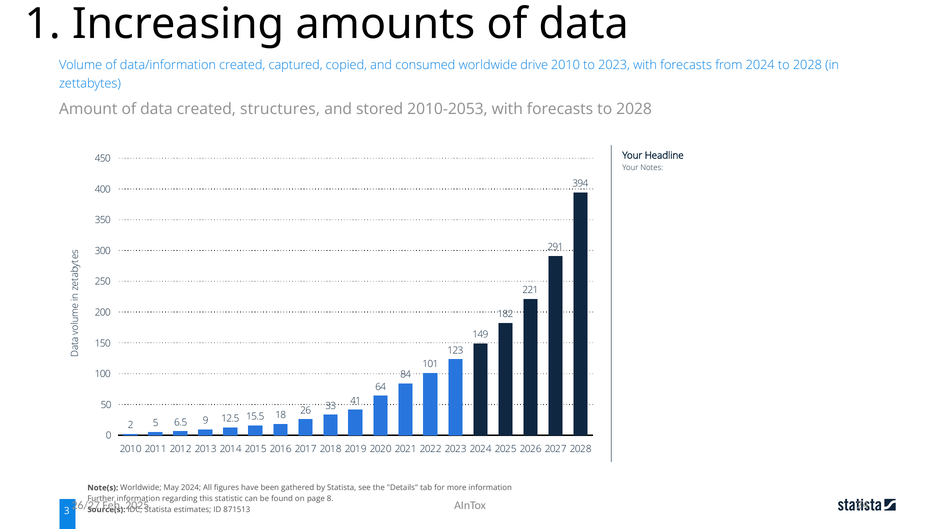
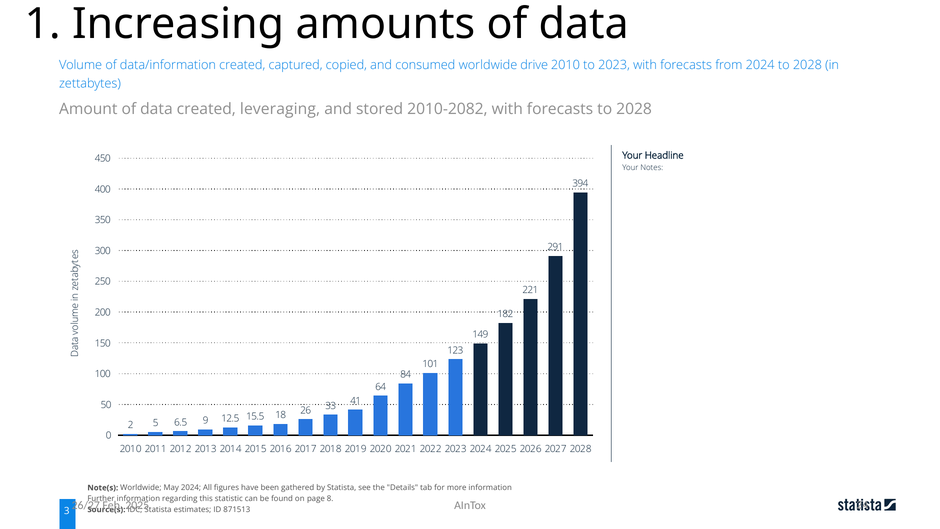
structures: structures -> leveraging
2010-2053: 2010-2053 -> 2010-2082
